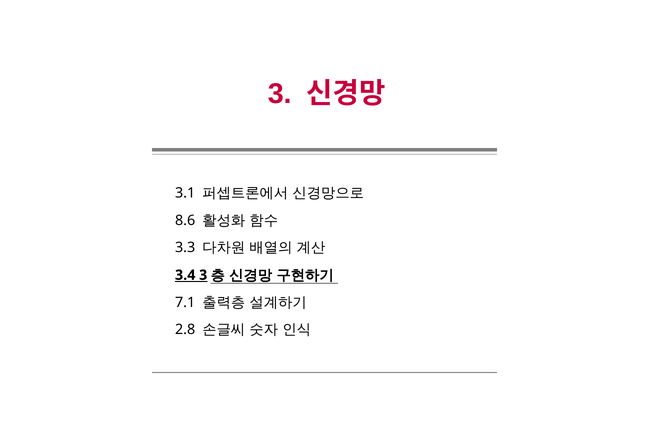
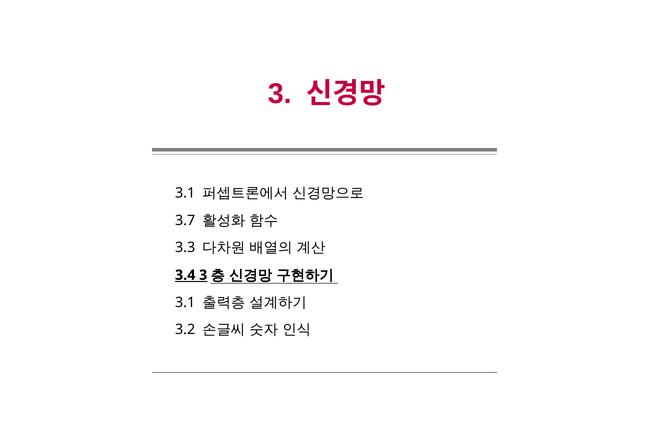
8.6: 8.6 -> 3.7
7.1 at (185, 303): 7.1 -> 3.1
2.8: 2.8 -> 3.2
